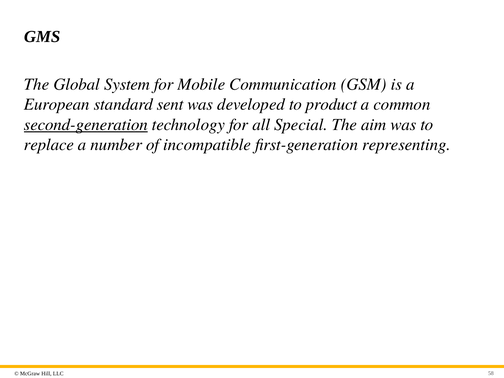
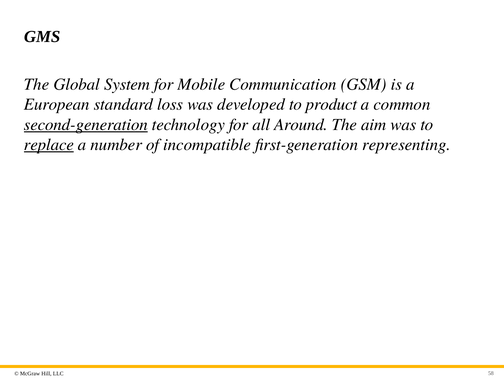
sent: sent -> loss
Special: Special -> Around
replace underline: none -> present
